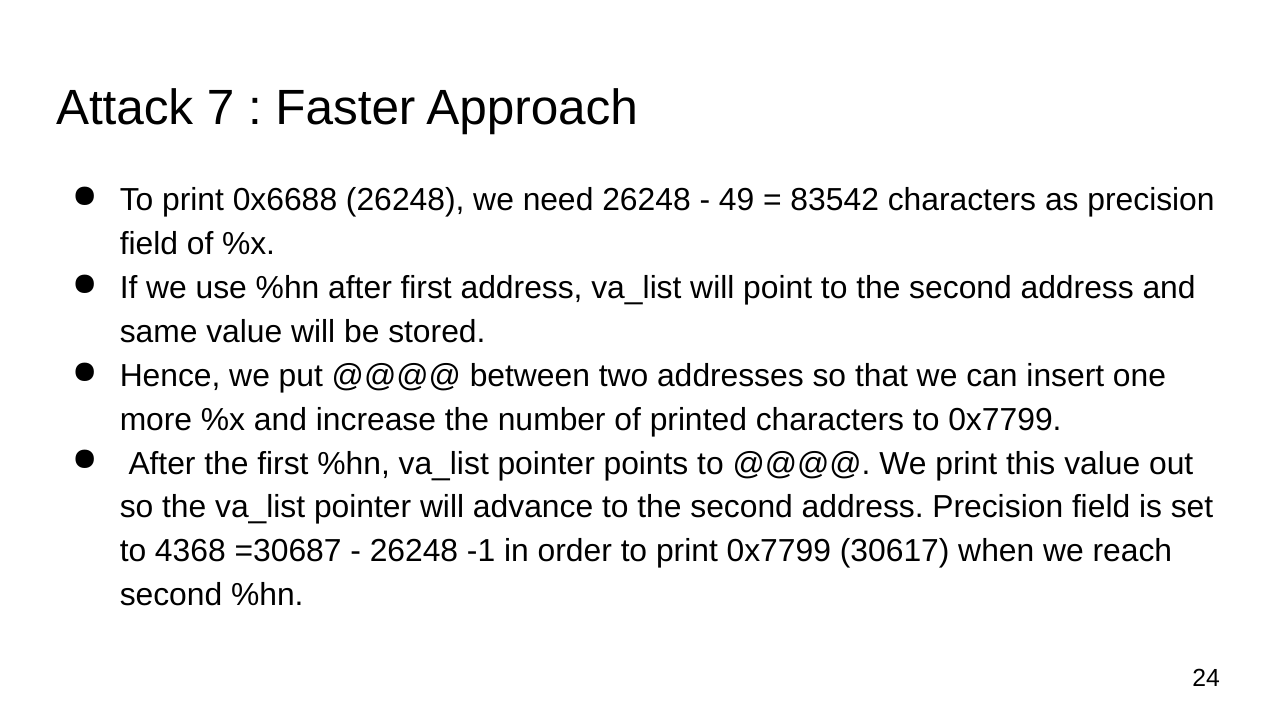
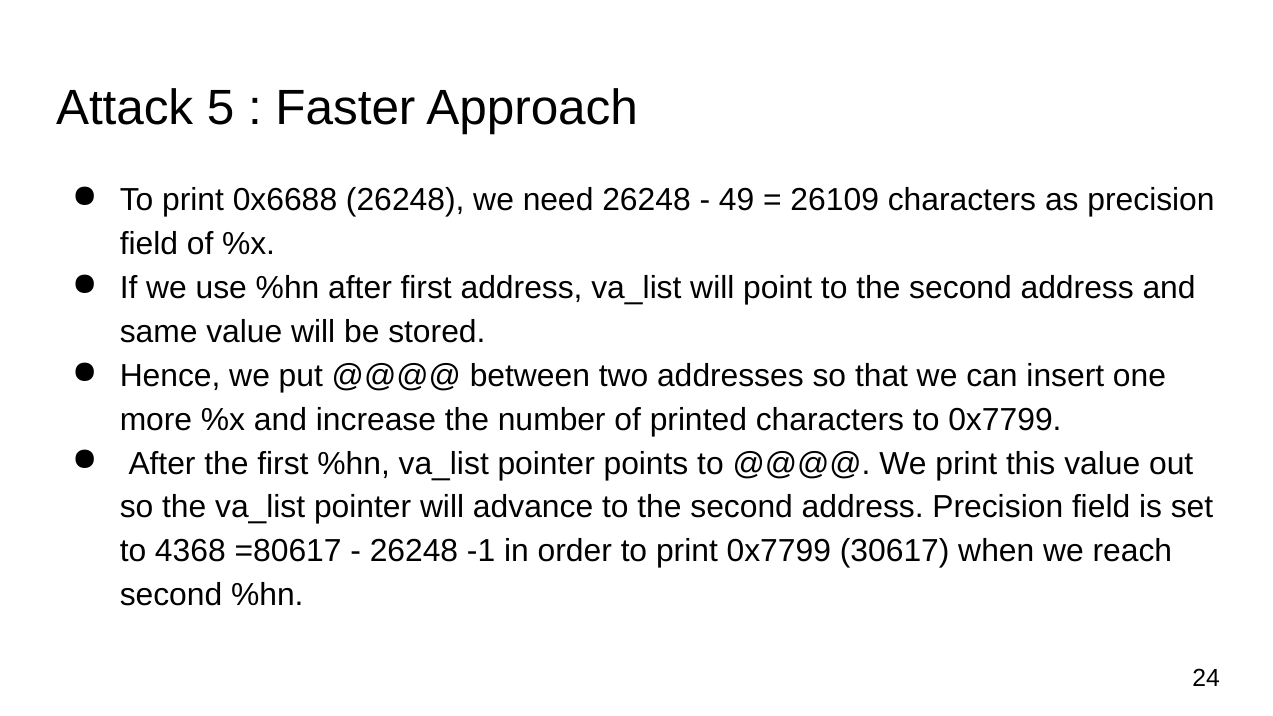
7: 7 -> 5
83542: 83542 -> 26109
=30687: =30687 -> =80617
